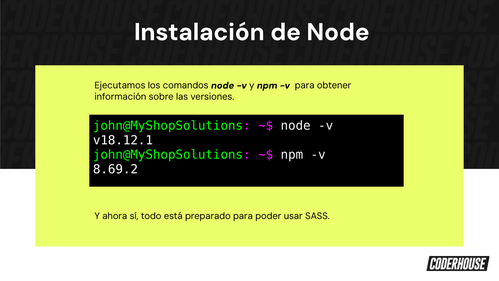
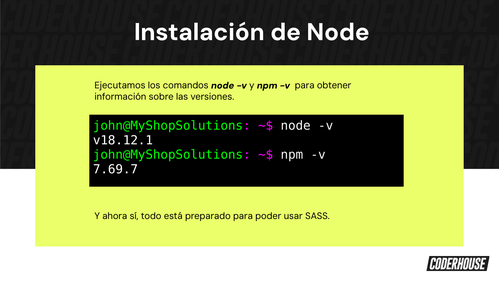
8.69.2: 8.69.2 -> 7.69.7
